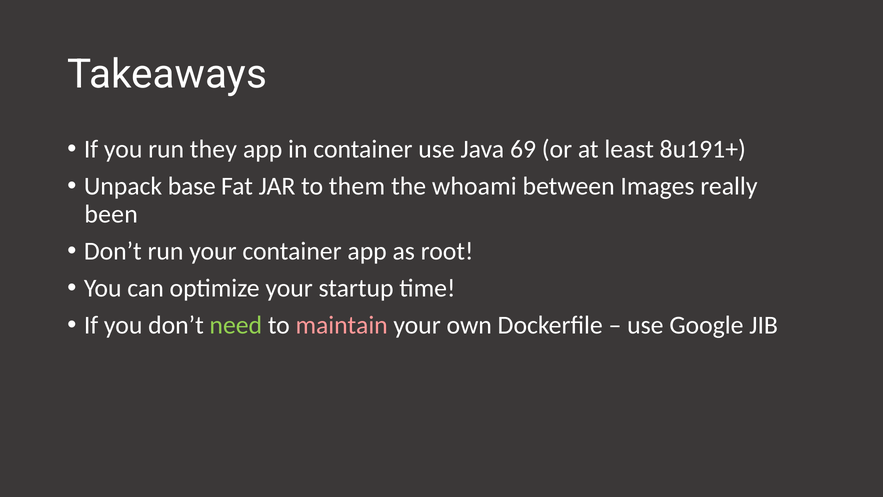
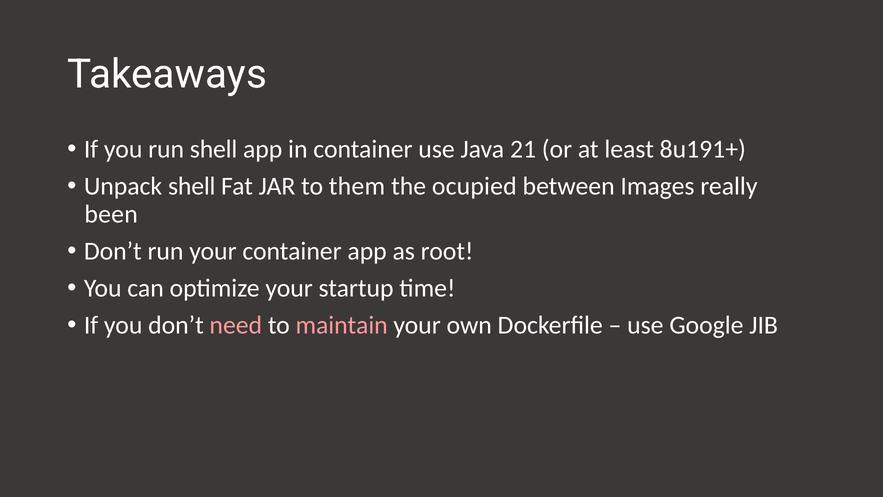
run they: they -> shell
69: 69 -> 21
Unpack base: base -> shell
whoami: whoami -> ocupied
need colour: light green -> pink
